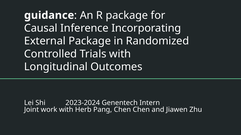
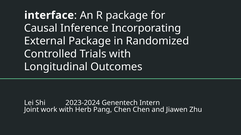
guidance: guidance -> interface
